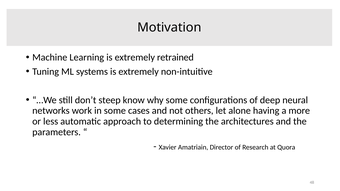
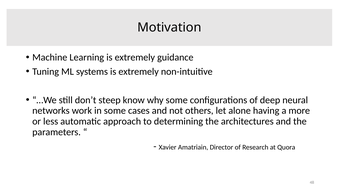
retrained: retrained -> guidance
